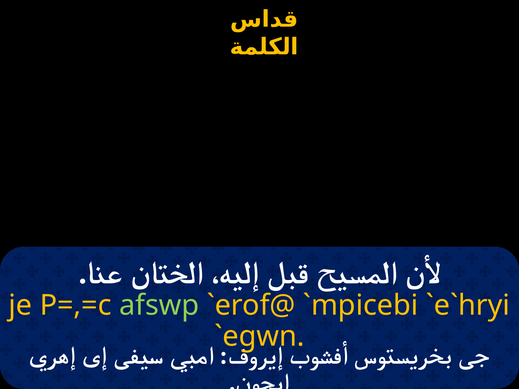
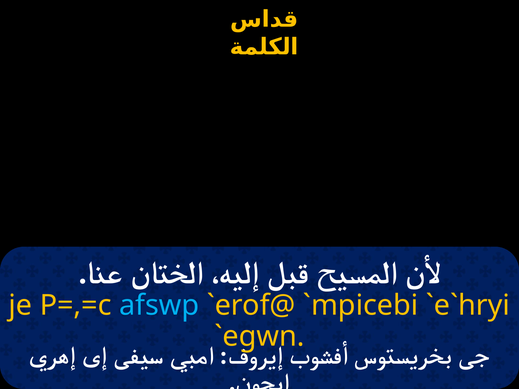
afswp colour: light green -> light blue
